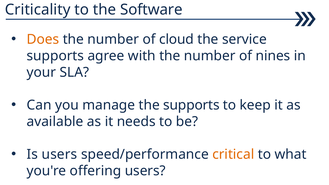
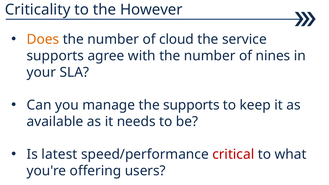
Software: Software -> However
Is users: users -> latest
critical colour: orange -> red
